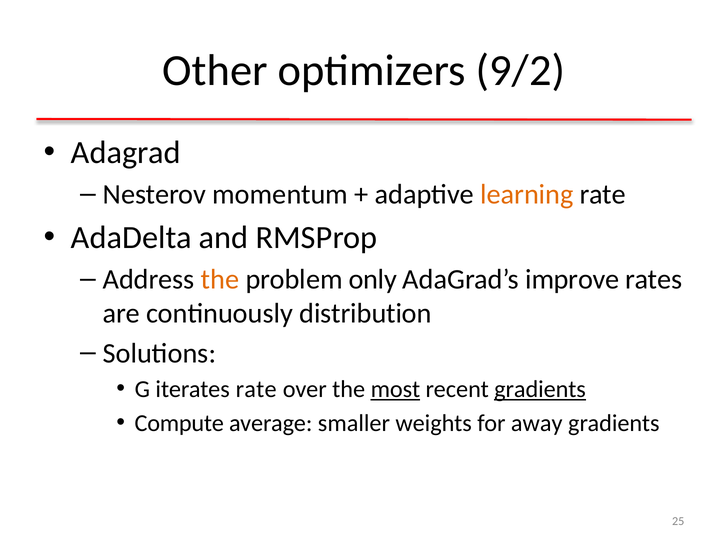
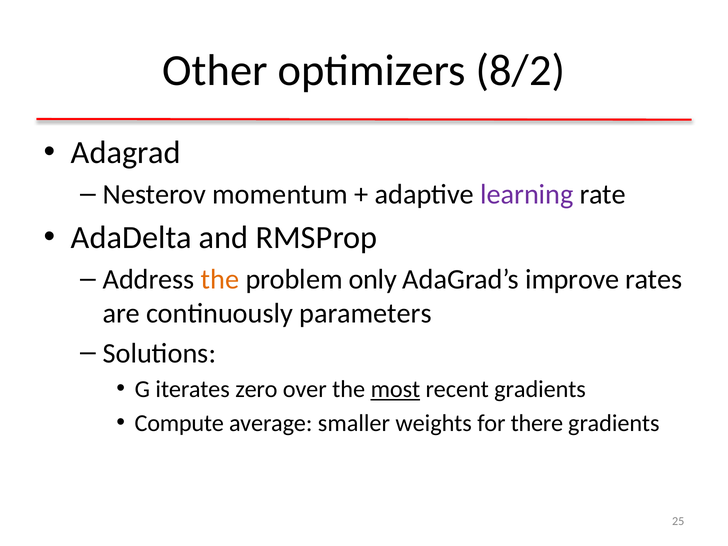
9/2: 9/2 -> 8/2
learning colour: orange -> purple
distribution: distribution -> parameters
iterates rate: rate -> zero
gradients at (540, 389) underline: present -> none
away: away -> there
